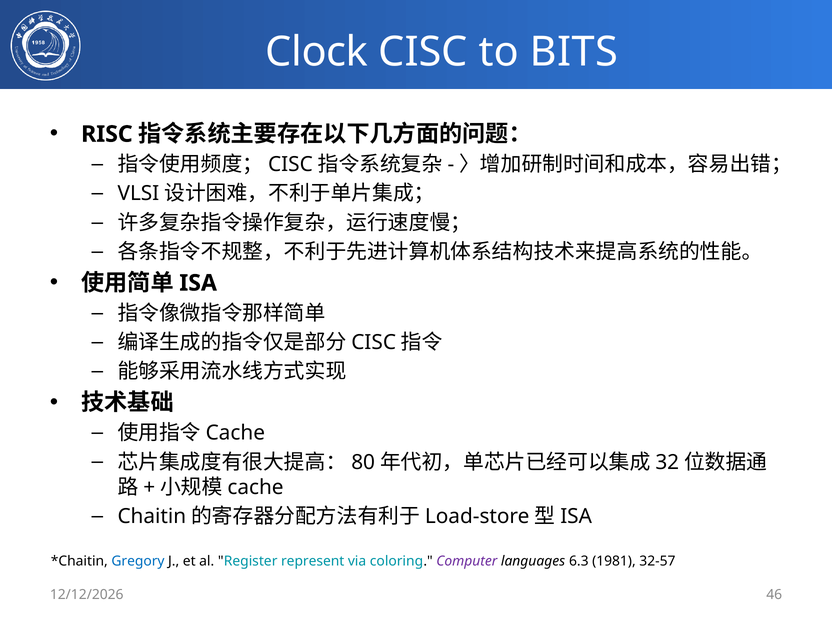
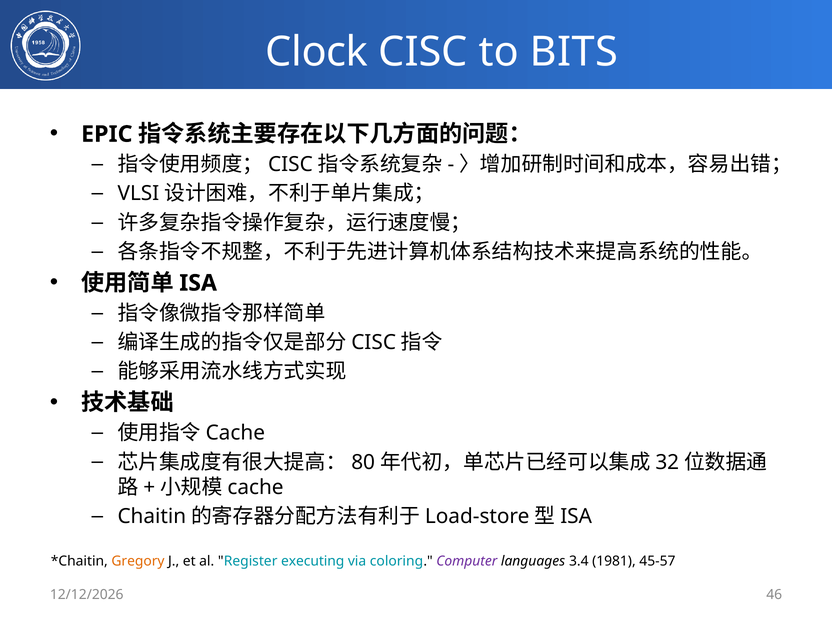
RISC: RISC -> EPIC
Gregory colour: blue -> orange
represent: represent -> executing
6.3: 6.3 -> 3.4
32-57: 32-57 -> 45-57
